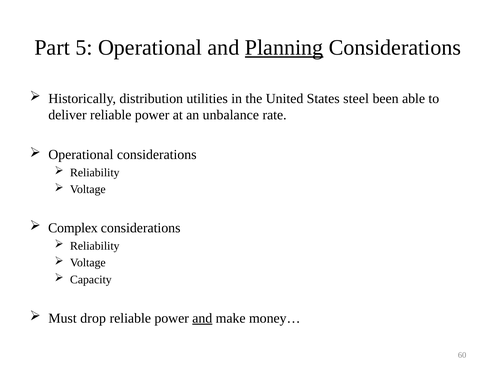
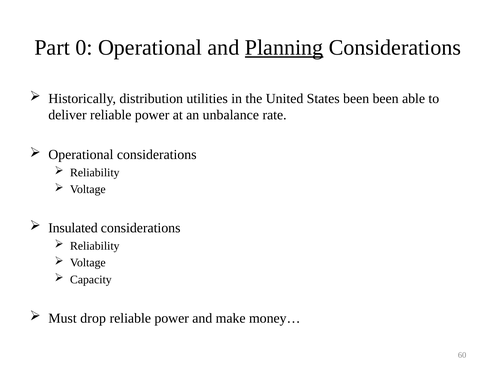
5: 5 -> 0
States steel: steel -> been
Complex: Complex -> Insulated
and at (202, 318) underline: present -> none
